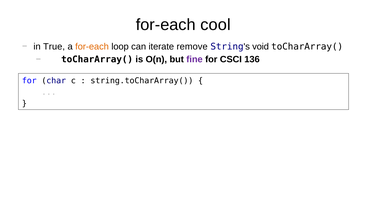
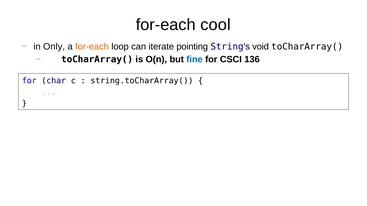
True: True -> Only
remove: remove -> pointing
fine colour: purple -> blue
